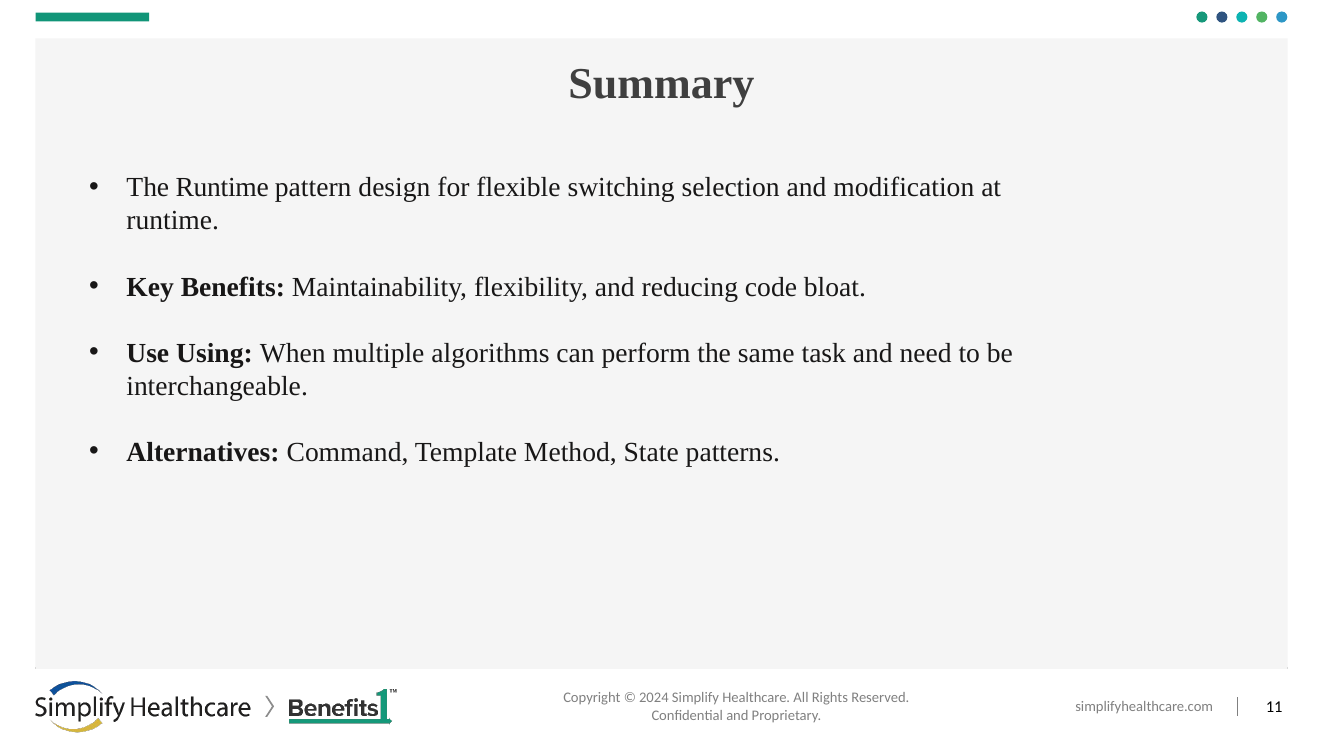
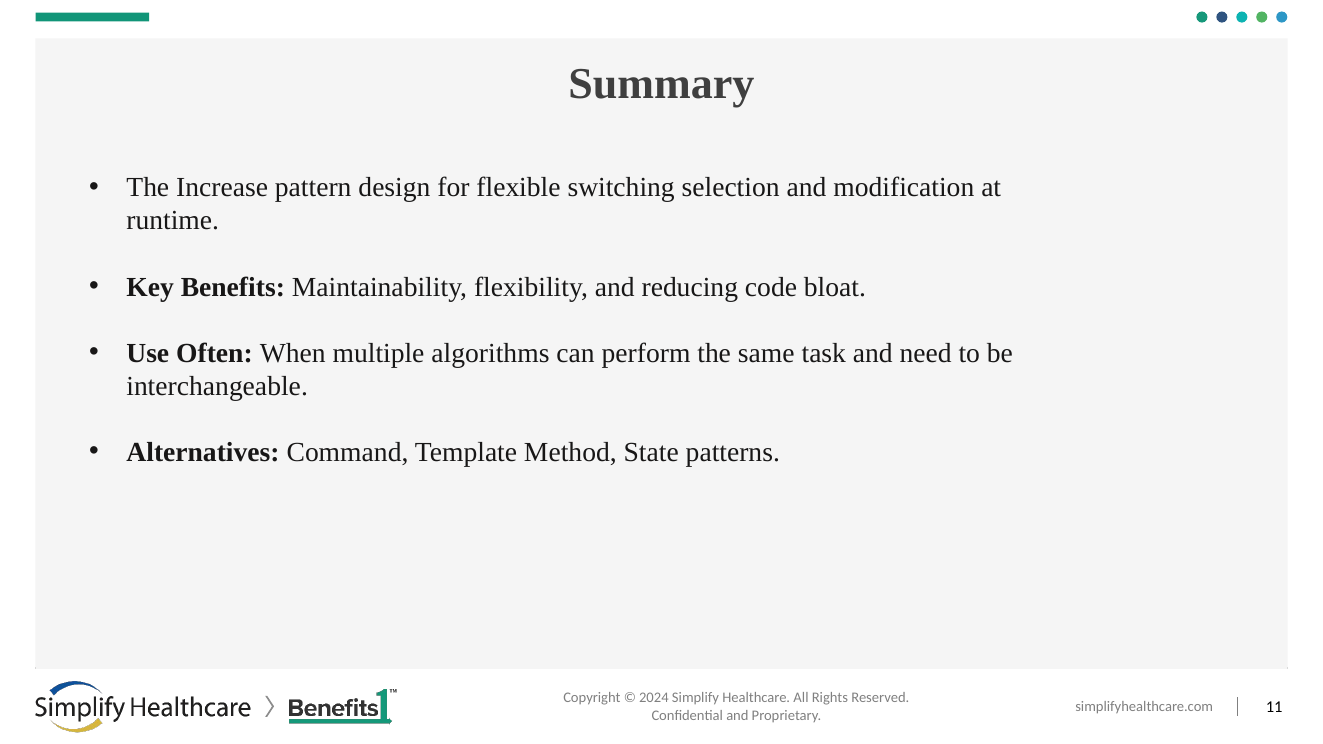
The Runtime: Runtime -> Increase
Using: Using -> Often
